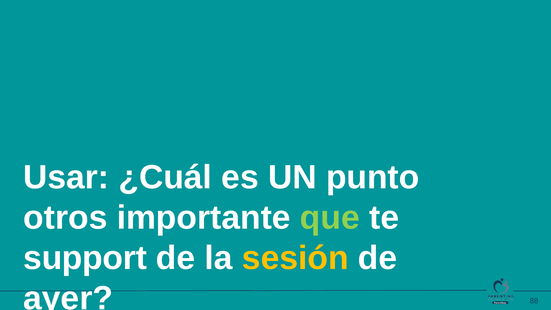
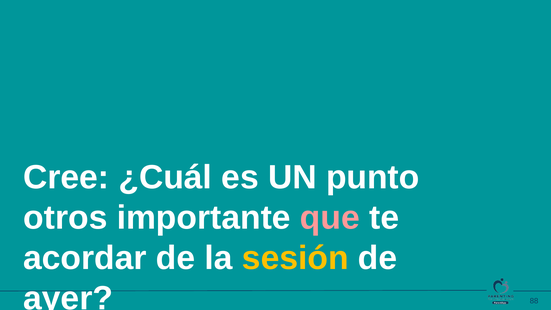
Usar: Usar -> Cree
que colour: light green -> pink
support: support -> acordar
